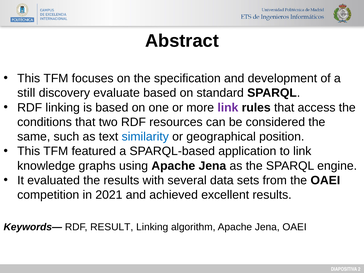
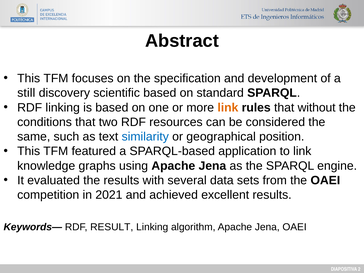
evaluate: evaluate -> scientific
link at (228, 108) colour: purple -> orange
access: access -> without
